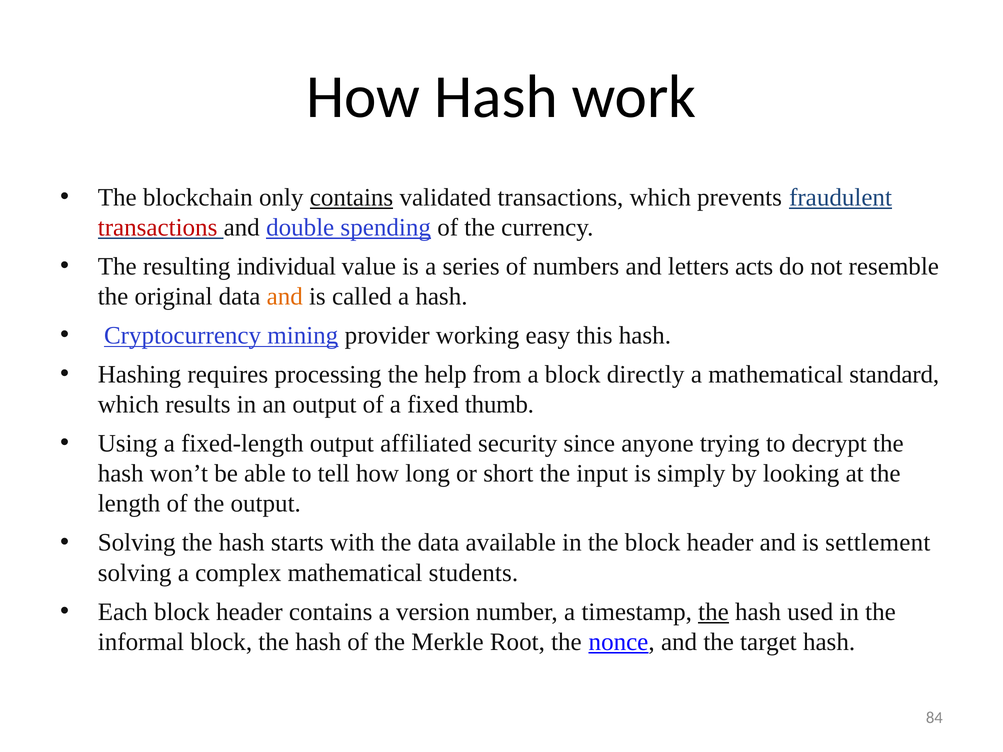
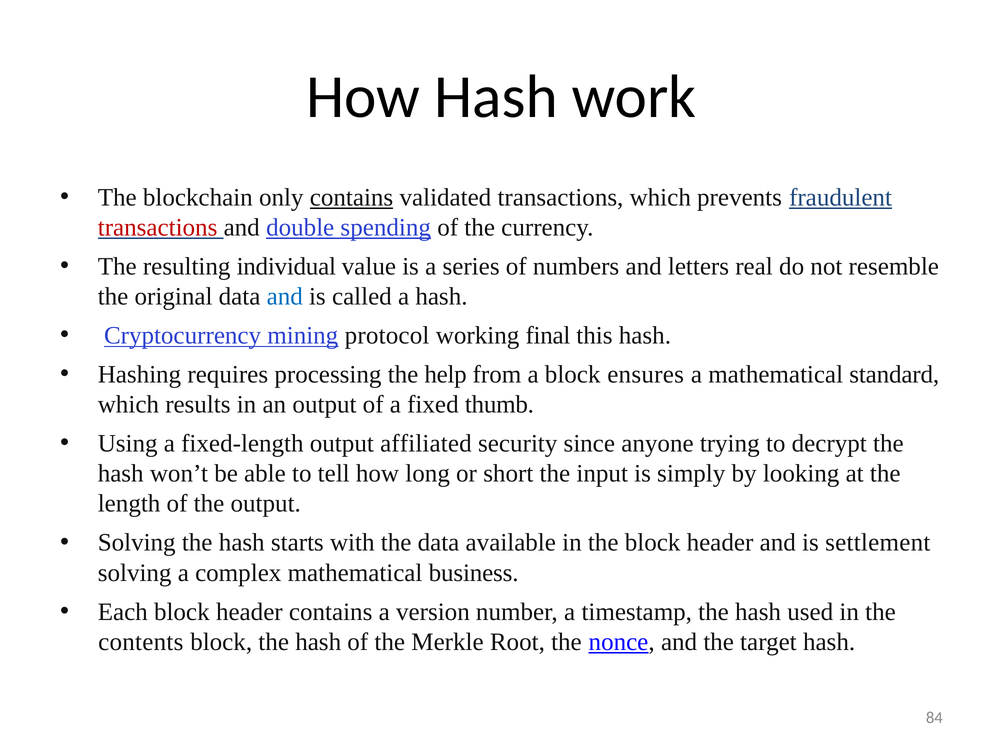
acts: acts -> real
and at (285, 297) colour: orange -> blue
provider: provider -> protocol
easy: easy -> final
directly: directly -> ensures
students: students -> business
the at (714, 612) underline: present -> none
informal: informal -> contents
